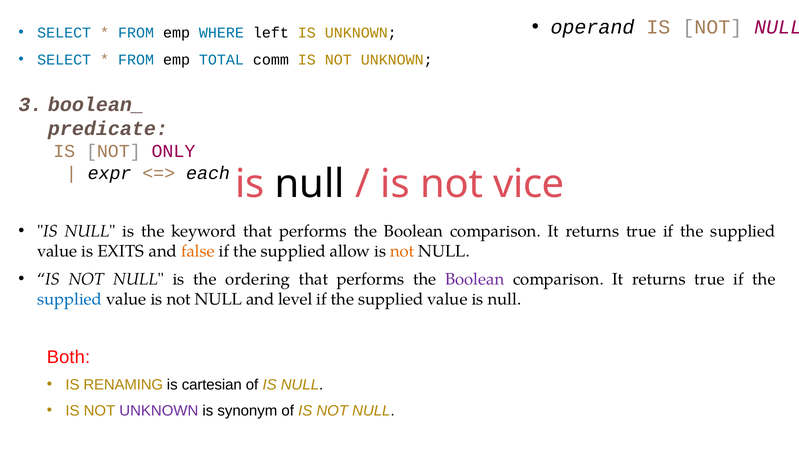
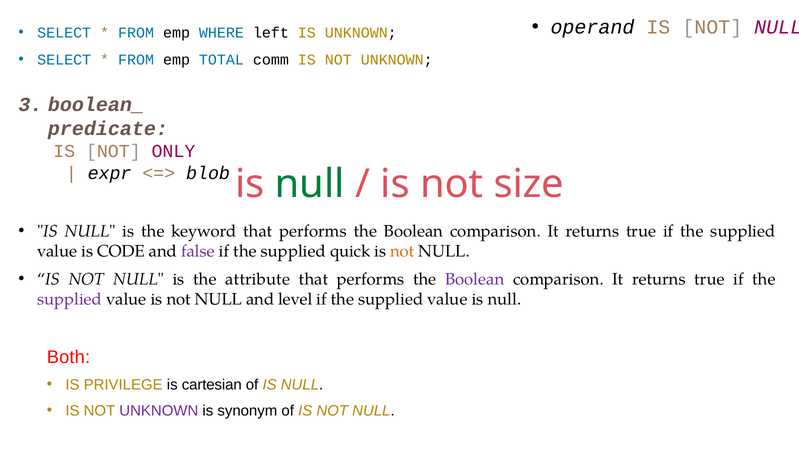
each: each -> blob
null at (310, 184) colour: black -> green
vice: vice -> size
EXITS: EXITS -> CODE
false colour: orange -> purple
allow: allow -> quick
ordering: ordering -> attribute
supplied at (70, 300) colour: blue -> purple
RENAMING: RENAMING -> PRIVILEGE
